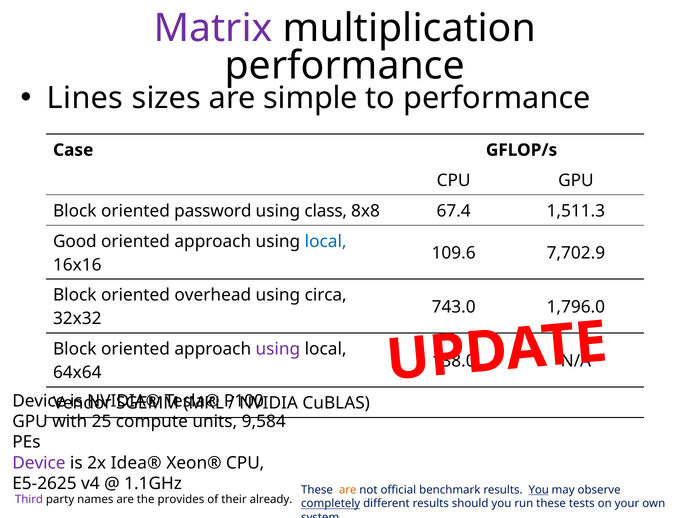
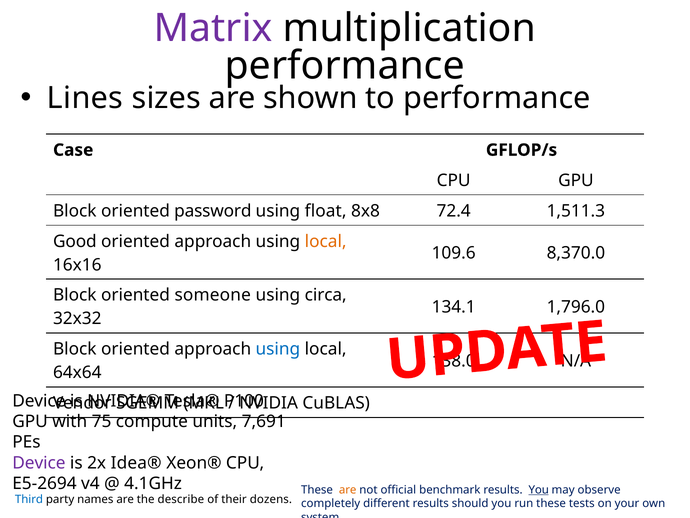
simple: simple -> shown
class: class -> float
67.4: 67.4 -> 72.4
local at (326, 241) colour: blue -> orange
7,702.9: 7,702.9 -> 8,370.0
overhead: overhead -> someone
743.0: 743.0 -> 134.1
using at (278, 349) colour: purple -> blue
25: 25 -> 75
9,584: 9,584 -> 7,691
E5-2625: E5-2625 -> E5-2694
1.1GHz: 1.1GHz -> 4.1GHz
Third colour: purple -> blue
provides: provides -> describe
already: already -> dozens
completely underline: present -> none
